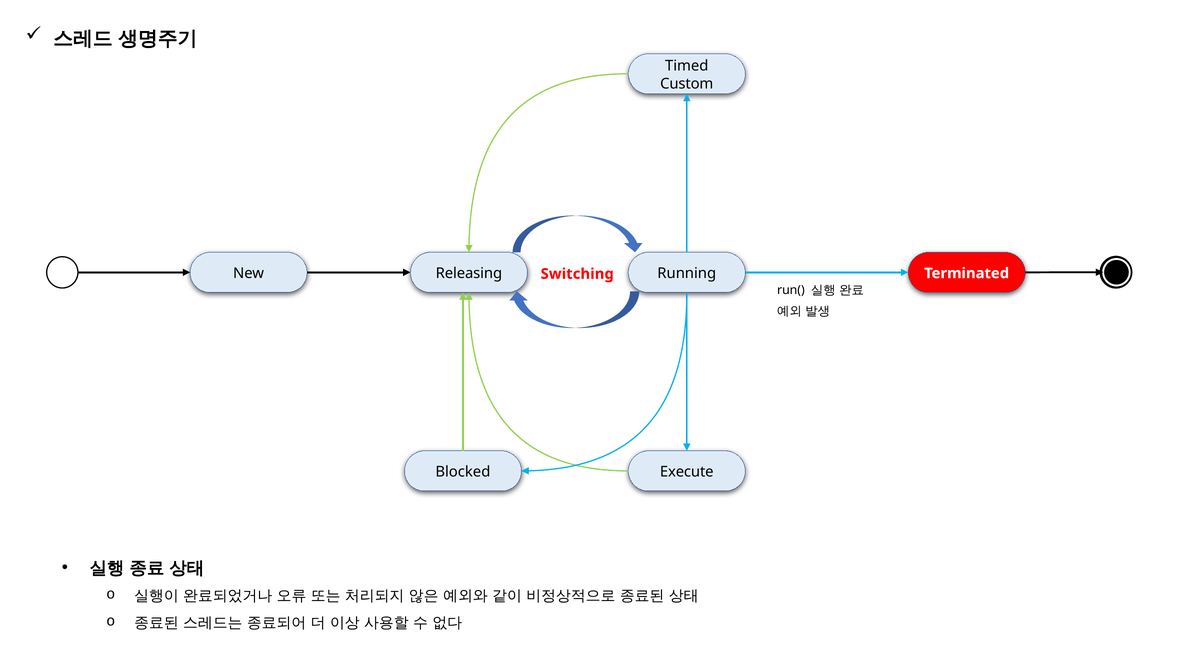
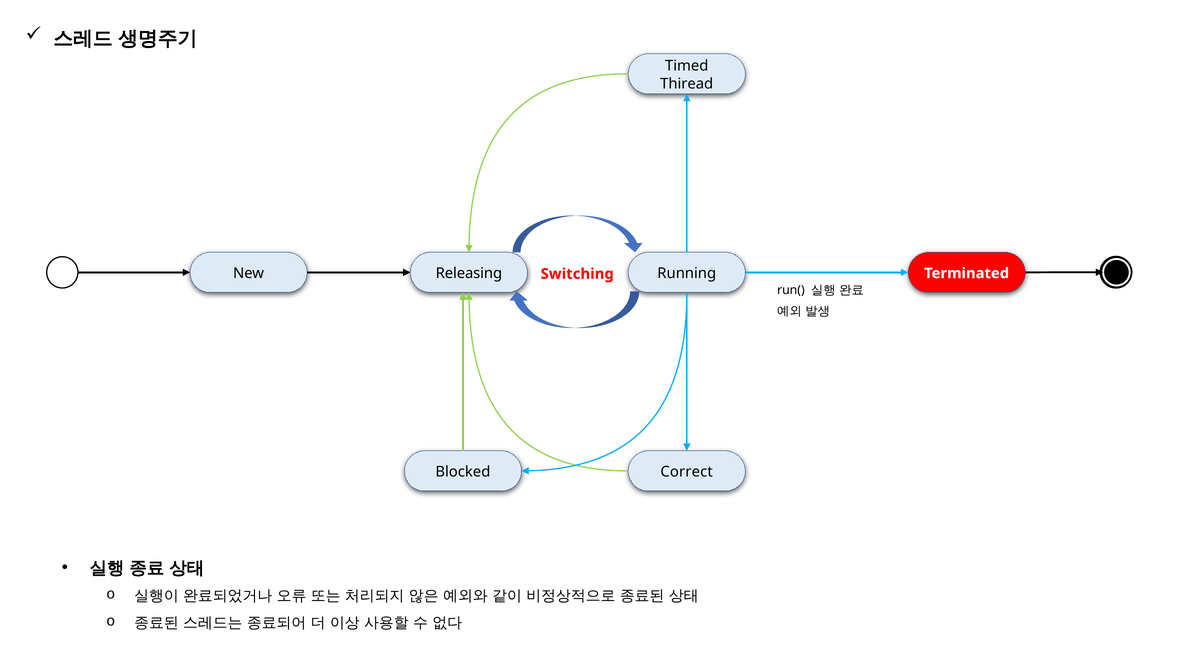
Custom: Custom -> Thiread
Execute: Execute -> Correct
